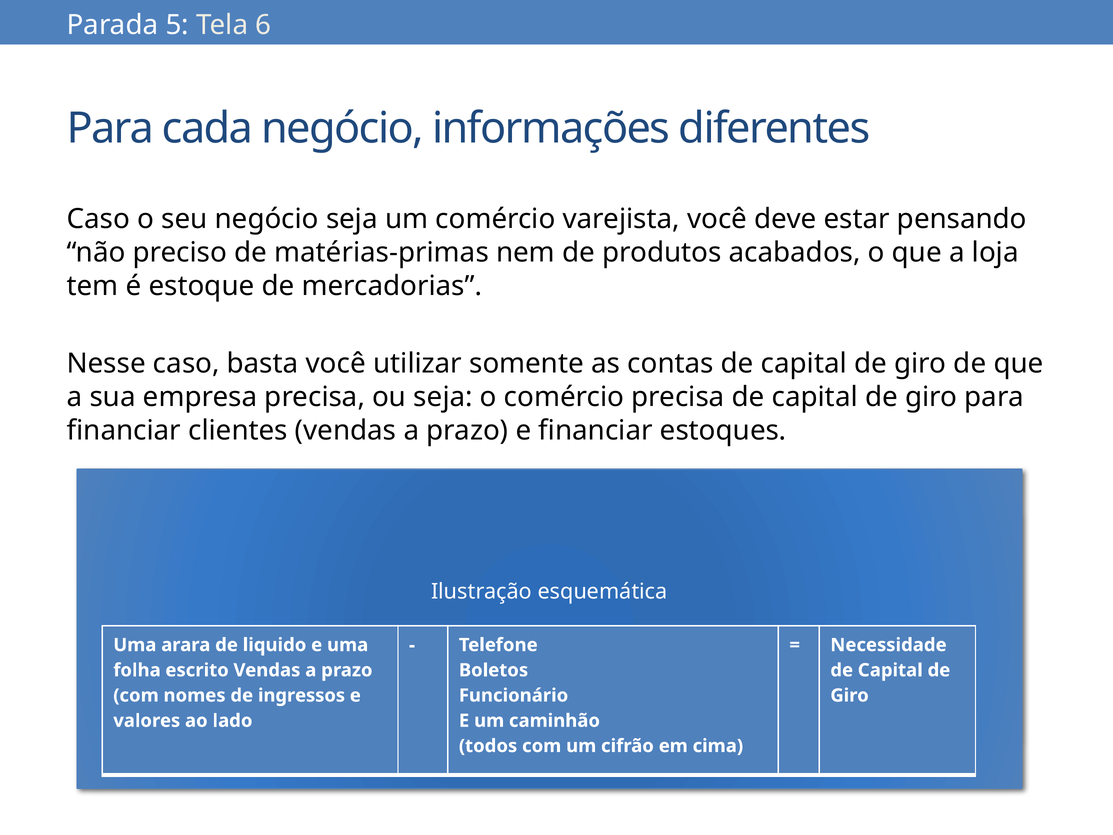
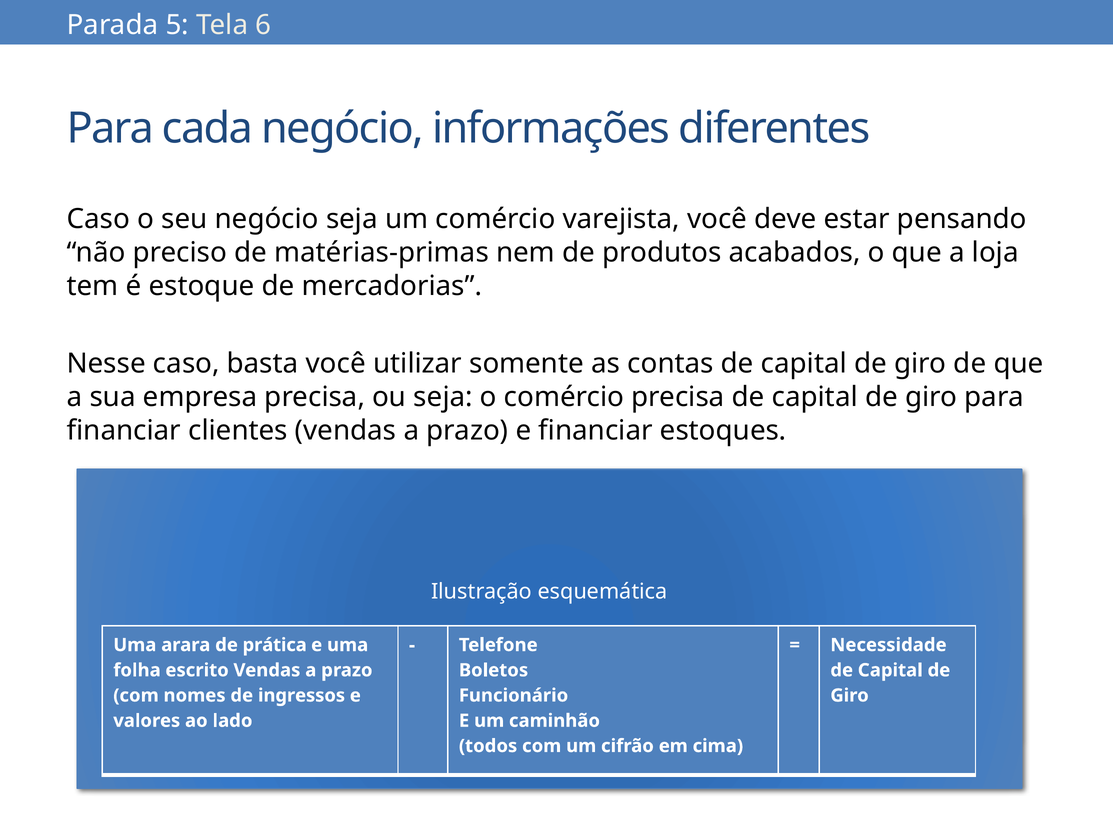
liquido: liquido -> prática
